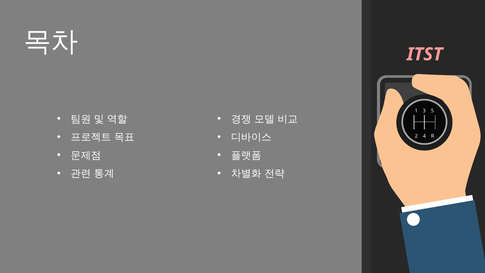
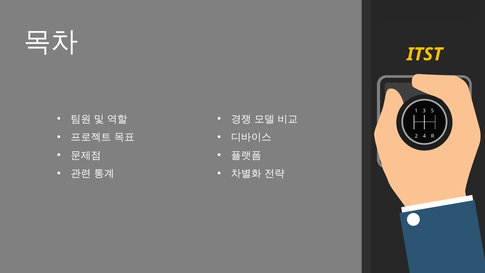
ITST colour: pink -> yellow
